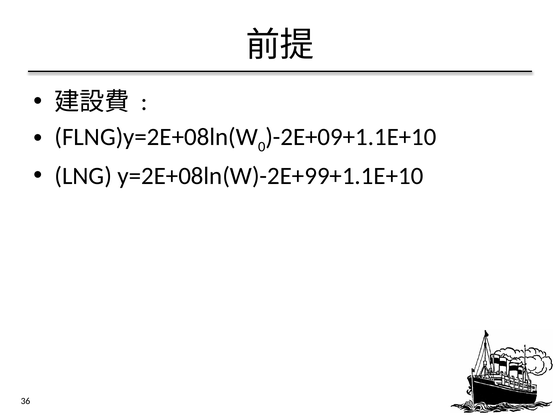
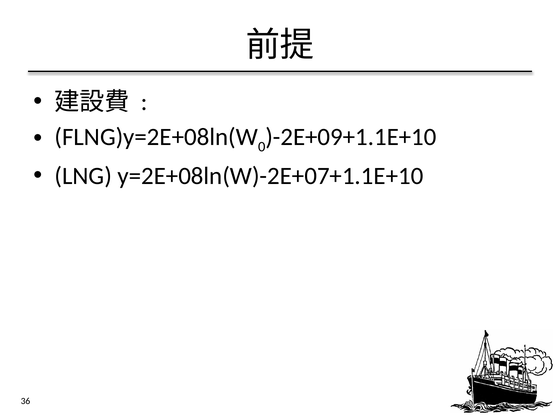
y=2E+08ln(W)-2E+99+1.1E+10: y=2E+08ln(W)-2E+99+1.1E+10 -> y=2E+08ln(W)-2E+07+1.1E+10
